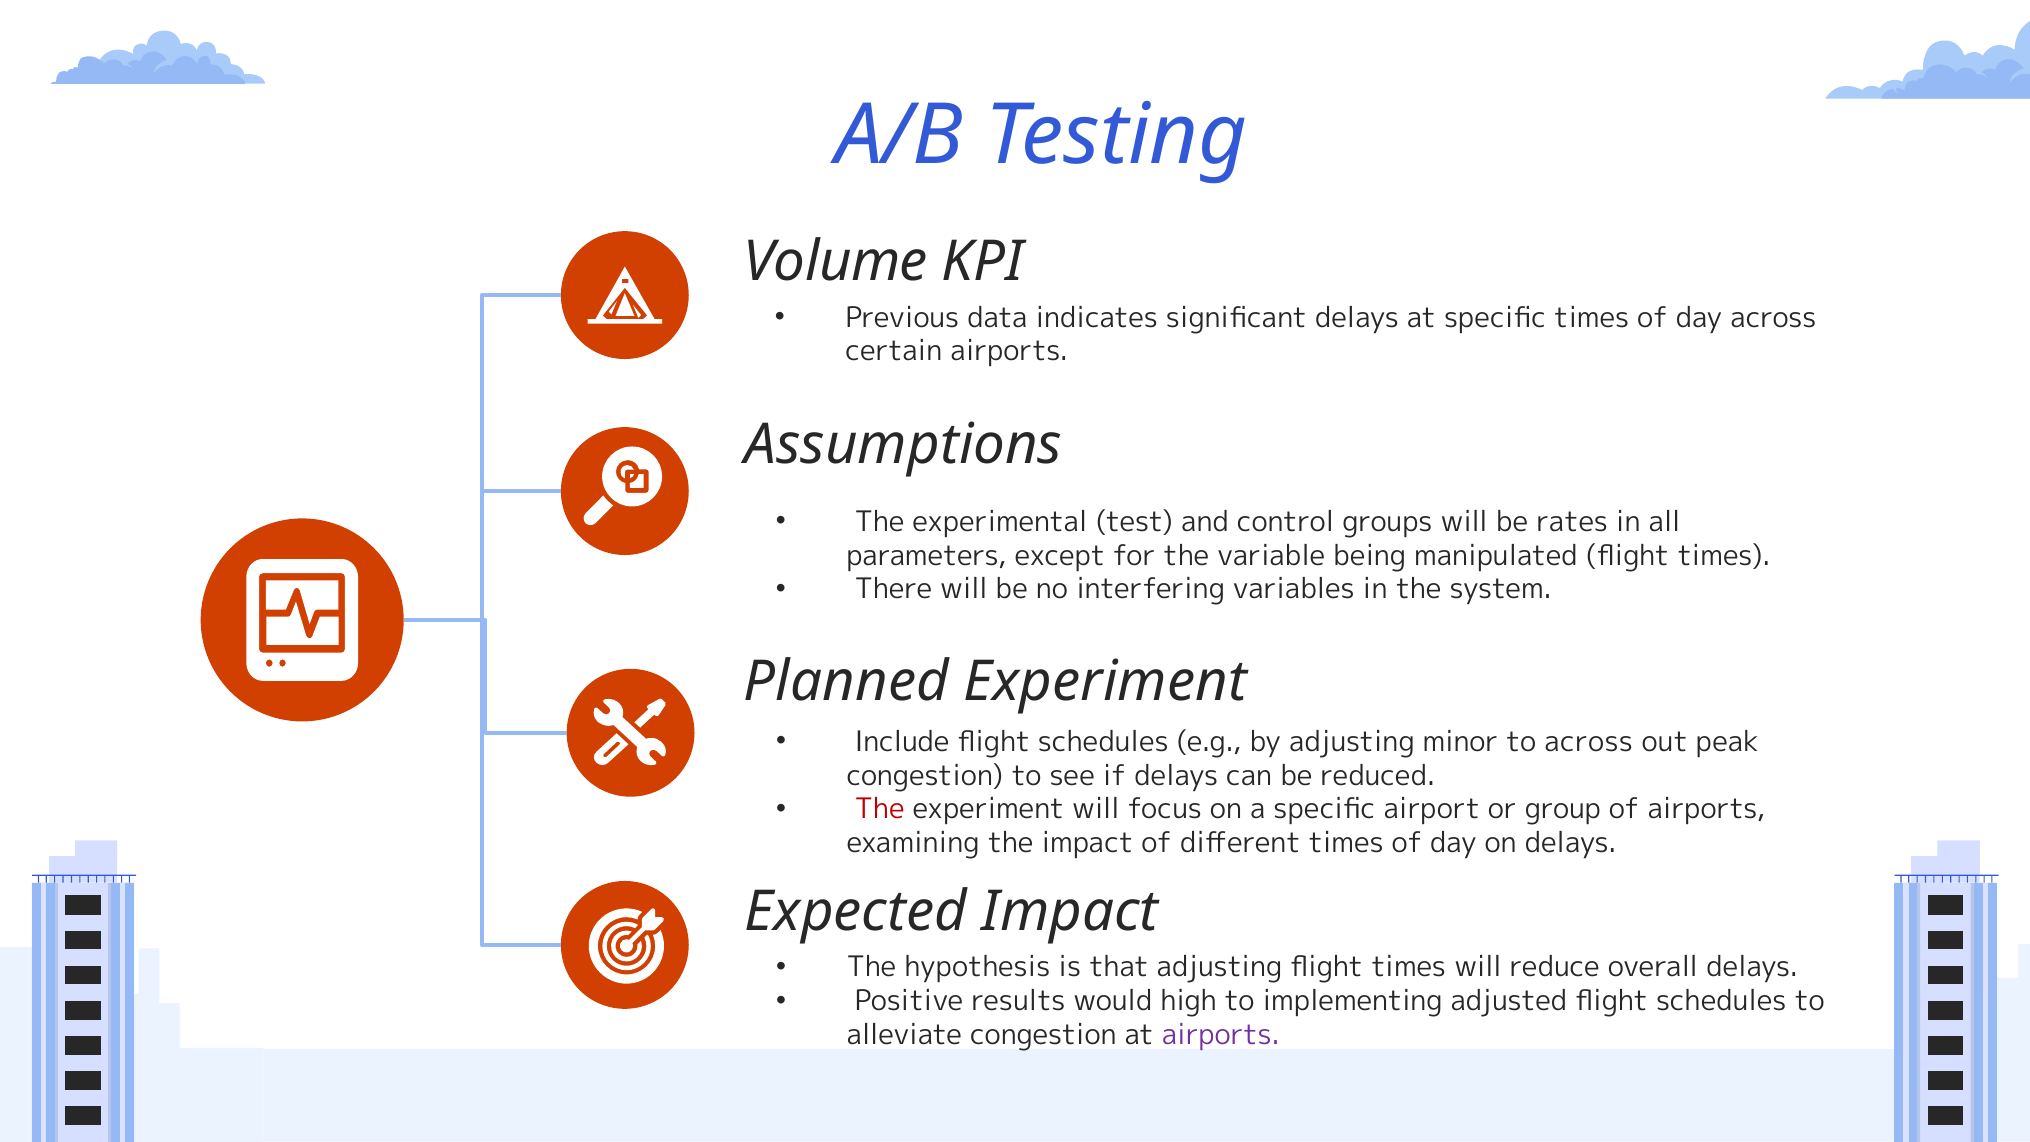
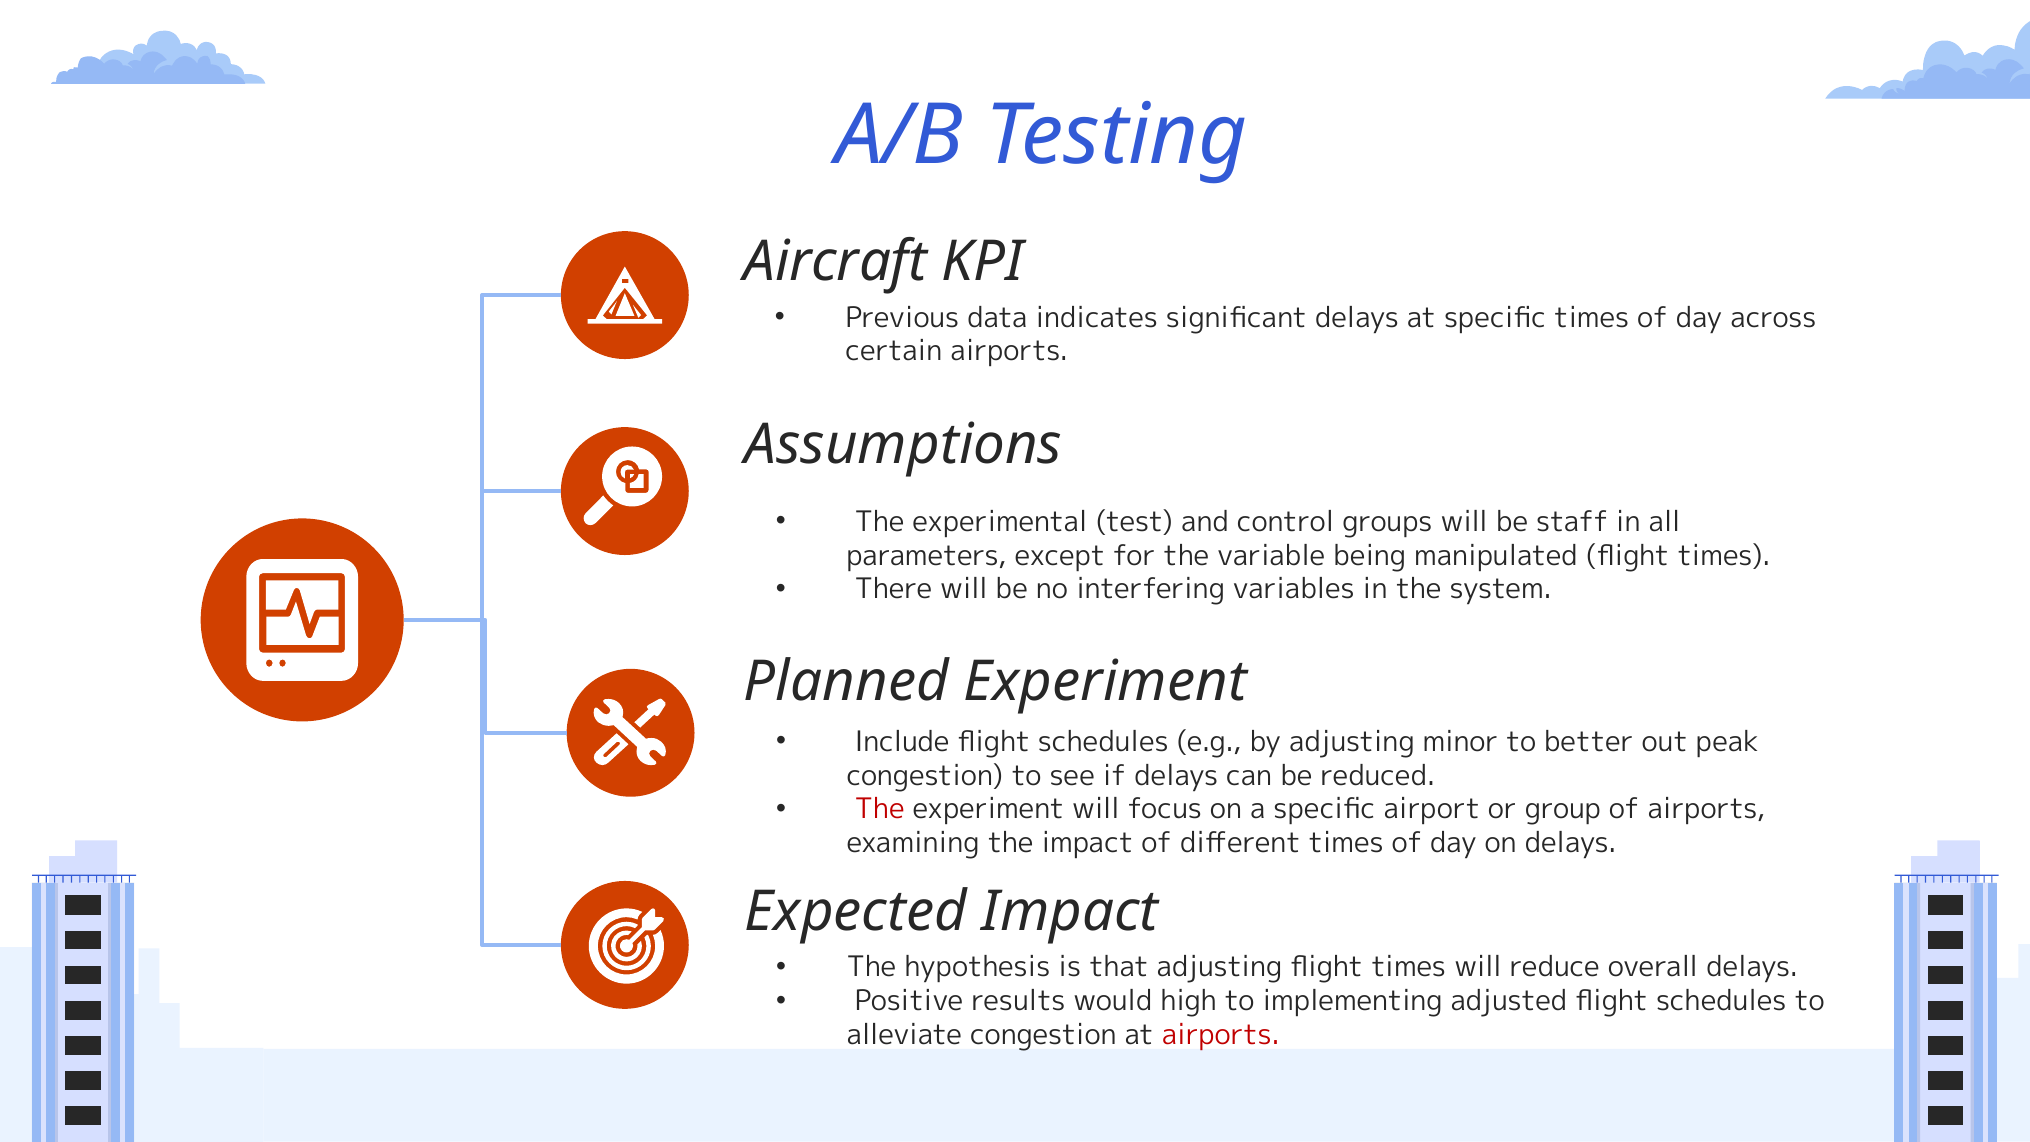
Volume: Volume -> Aircraft
rates: rates -> staff
to across: across -> better
airports at (1221, 1035) colour: purple -> red
